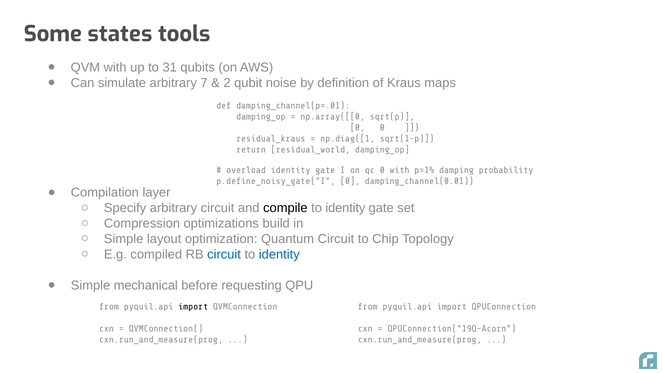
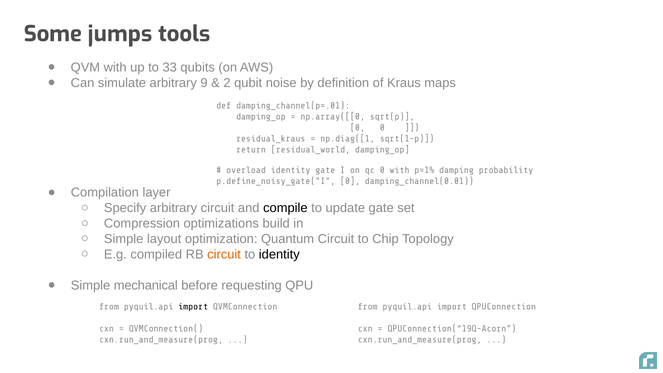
states: states -> jumps
31: 31 -> 33
7: 7 -> 9
identity at (345, 208): identity -> update
circuit at (224, 254) colour: blue -> orange
identity at (279, 254) colour: blue -> black
